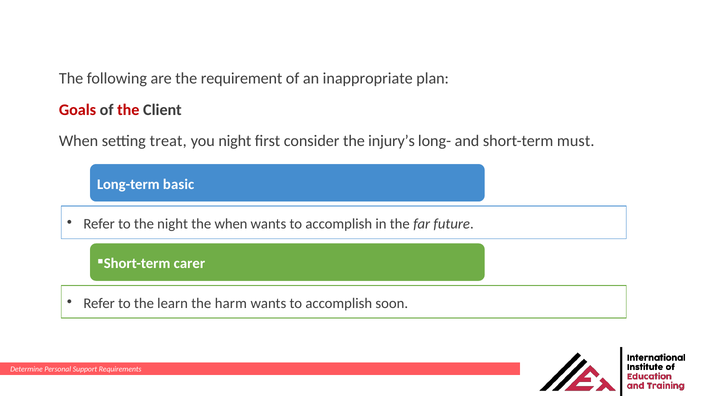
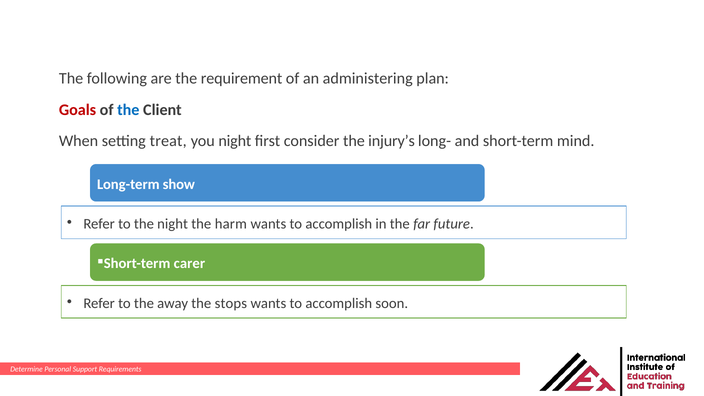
inappropriate: inappropriate -> administering
the at (128, 110) colour: red -> blue
must: must -> mind
basic: basic -> show
the when: when -> harm
learn: learn -> away
harm: harm -> stops
